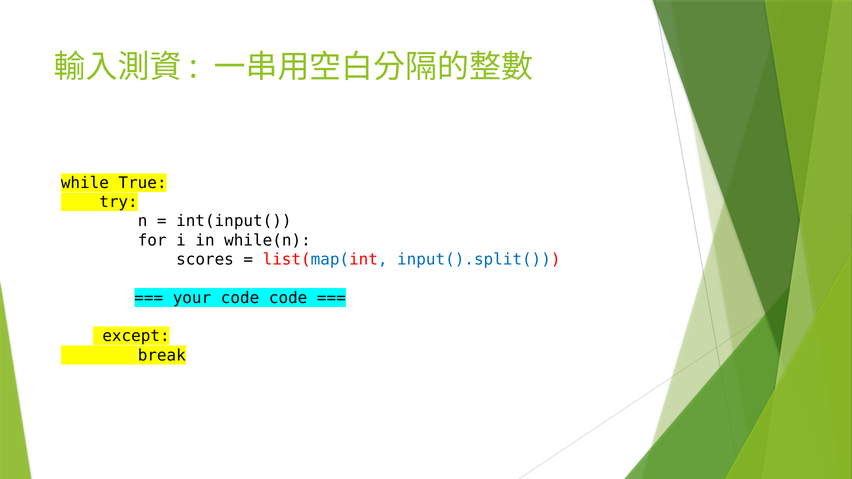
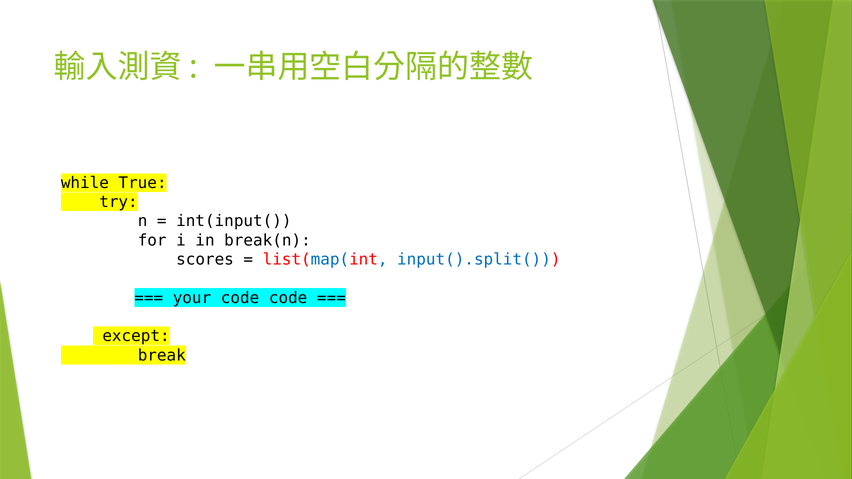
while(n: while(n -> break(n
